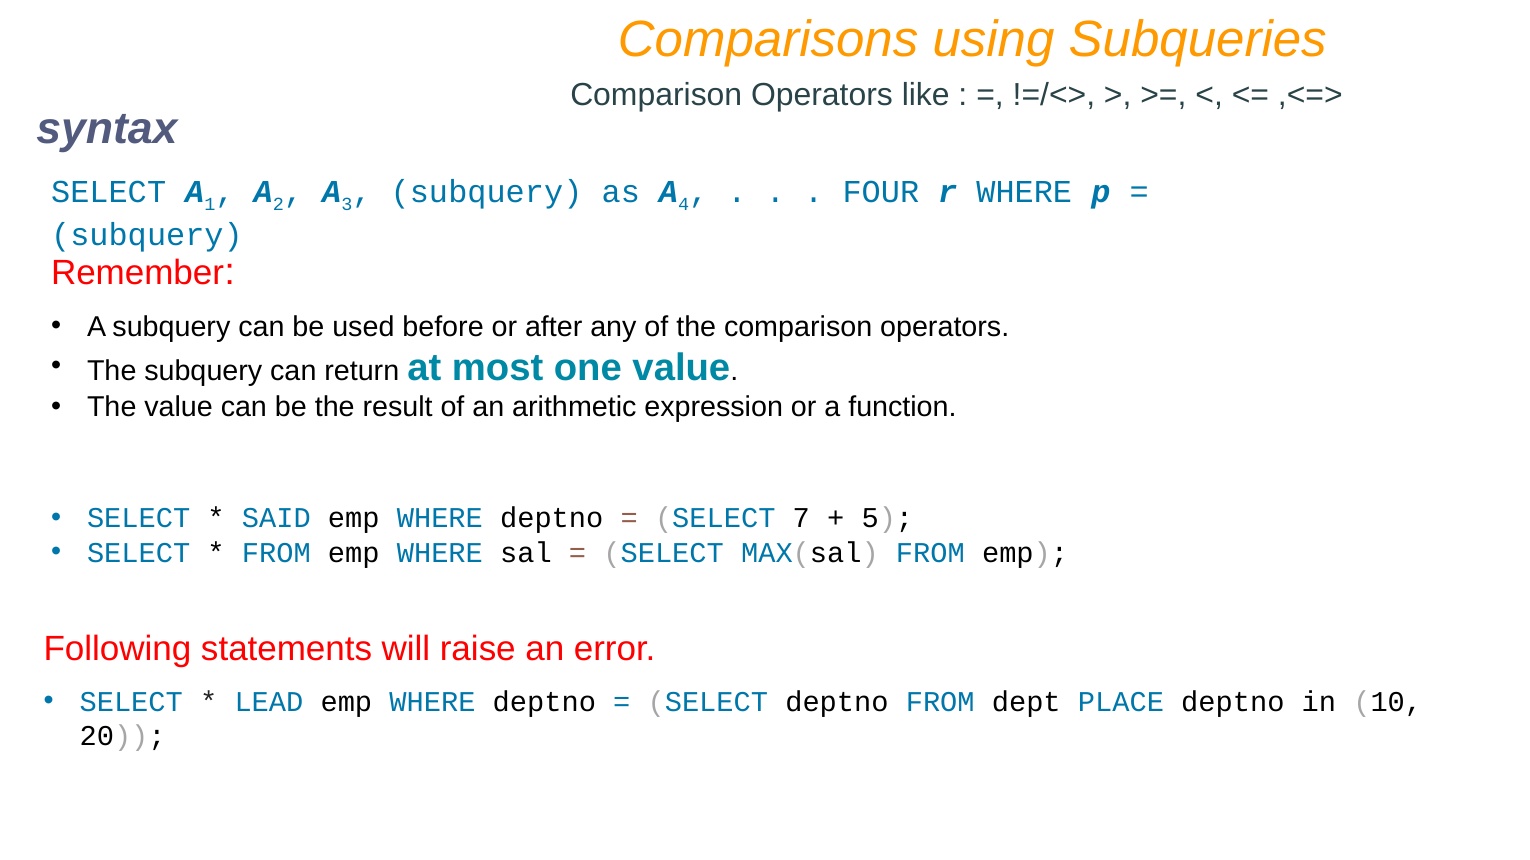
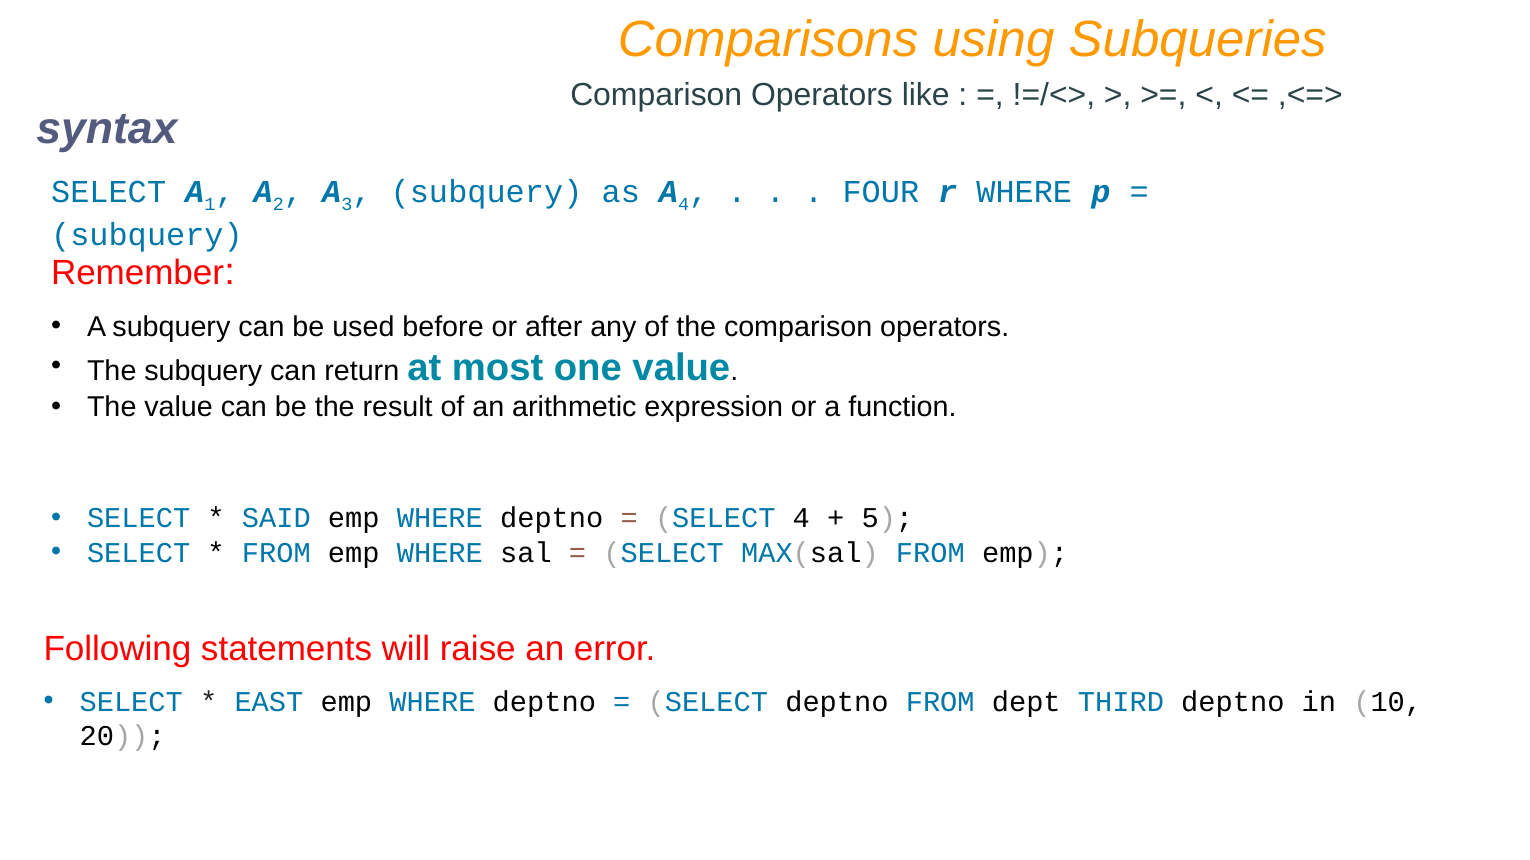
SELECT 7: 7 -> 4
LEAD: LEAD -> EAST
PLACE: PLACE -> THIRD
